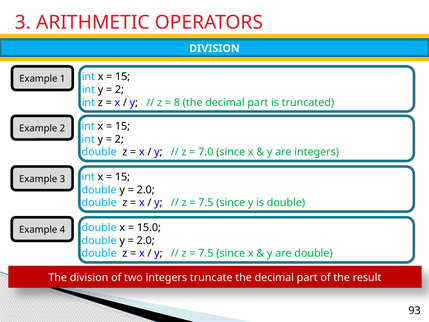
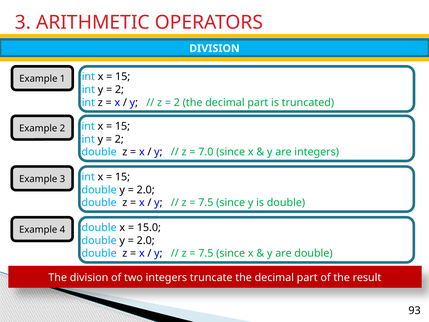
8 at (177, 102): 8 -> 2
